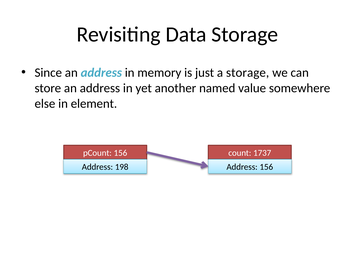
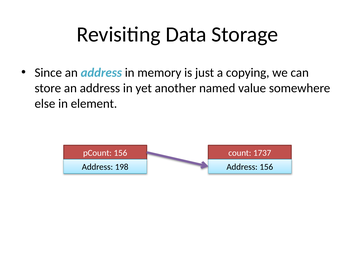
a storage: storage -> copying
